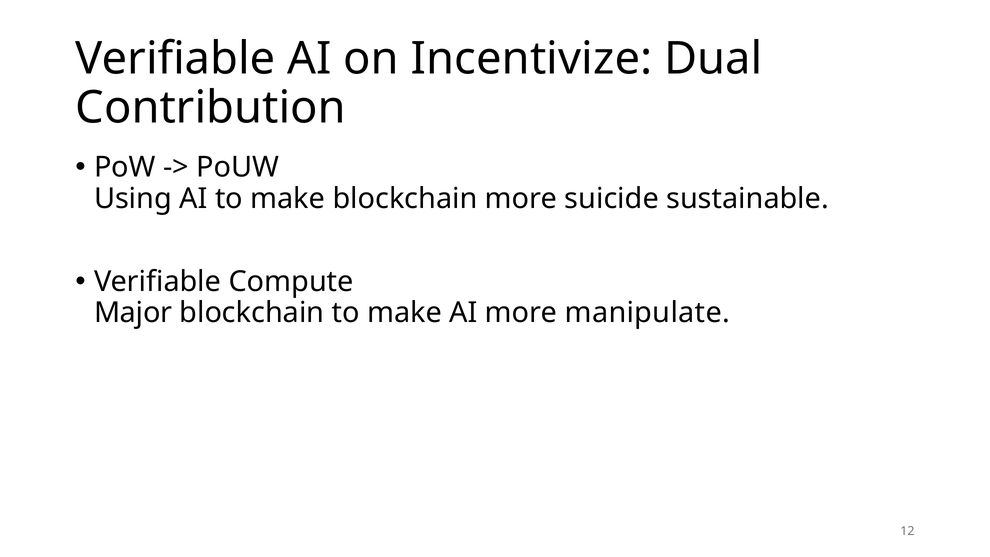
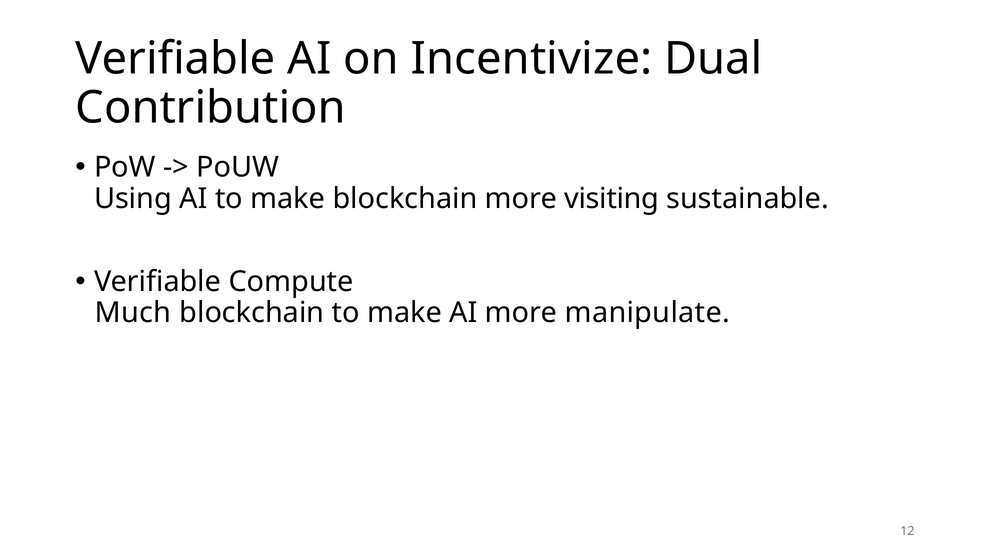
suicide: suicide -> visiting
Major: Major -> Much
